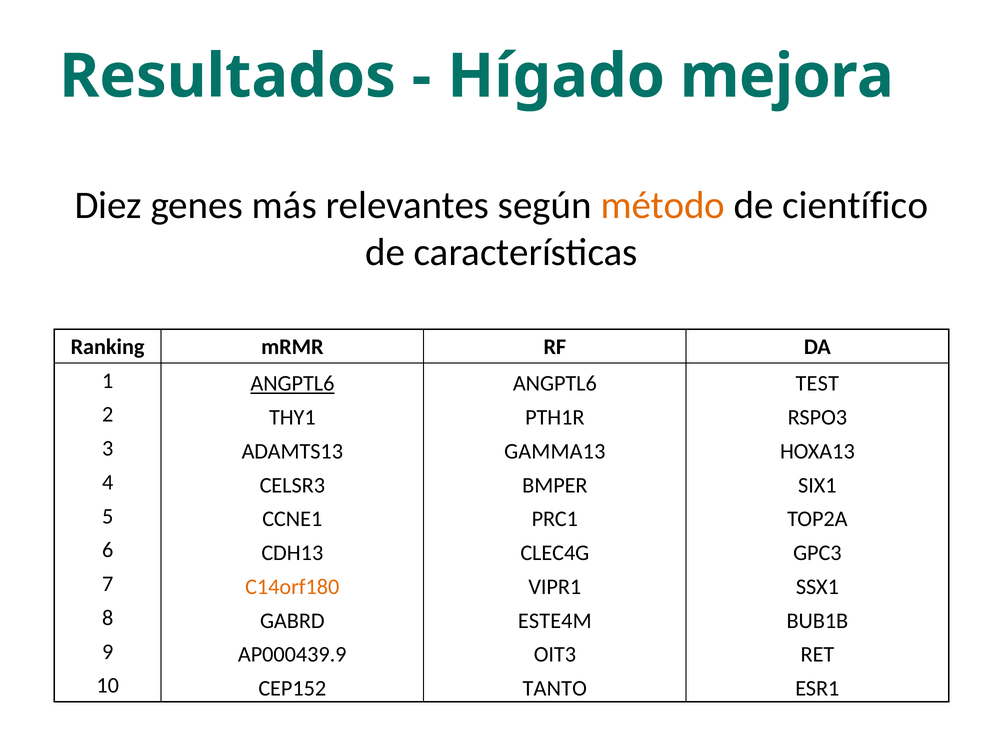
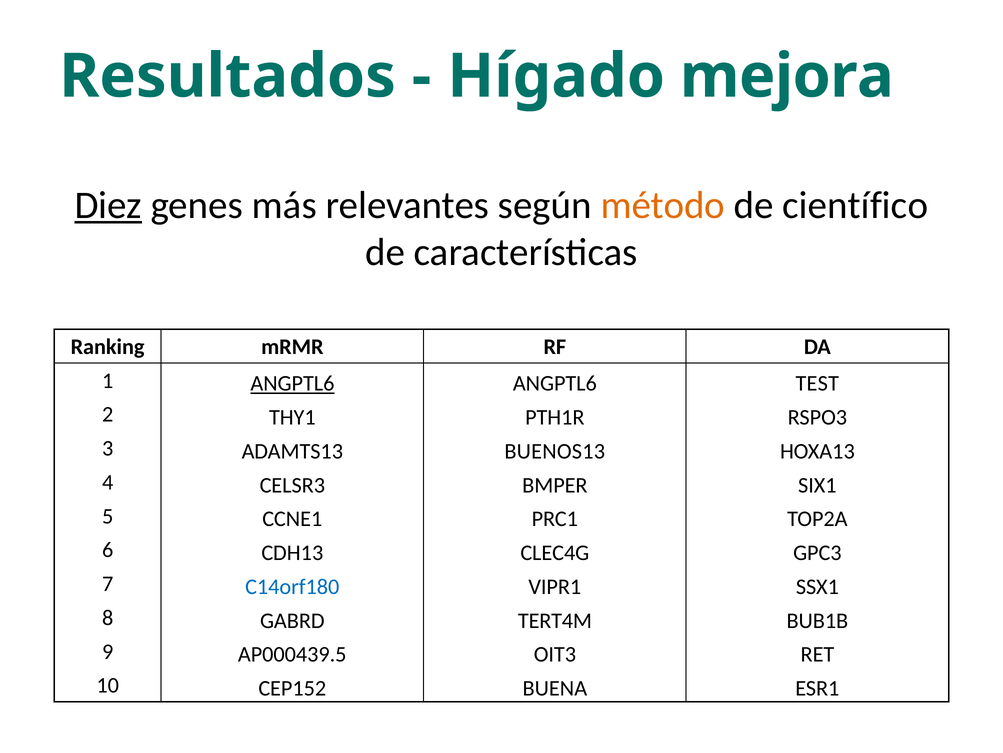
Diez underline: none -> present
GAMMA13: GAMMA13 -> BUENOS13
C14orf180 colour: orange -> blue
ESTE4M: ESTE4M -> TERT4M
AP000439.9: AP000439.9 -> AP000439.5
TANTO: TANTO -> BUENA
